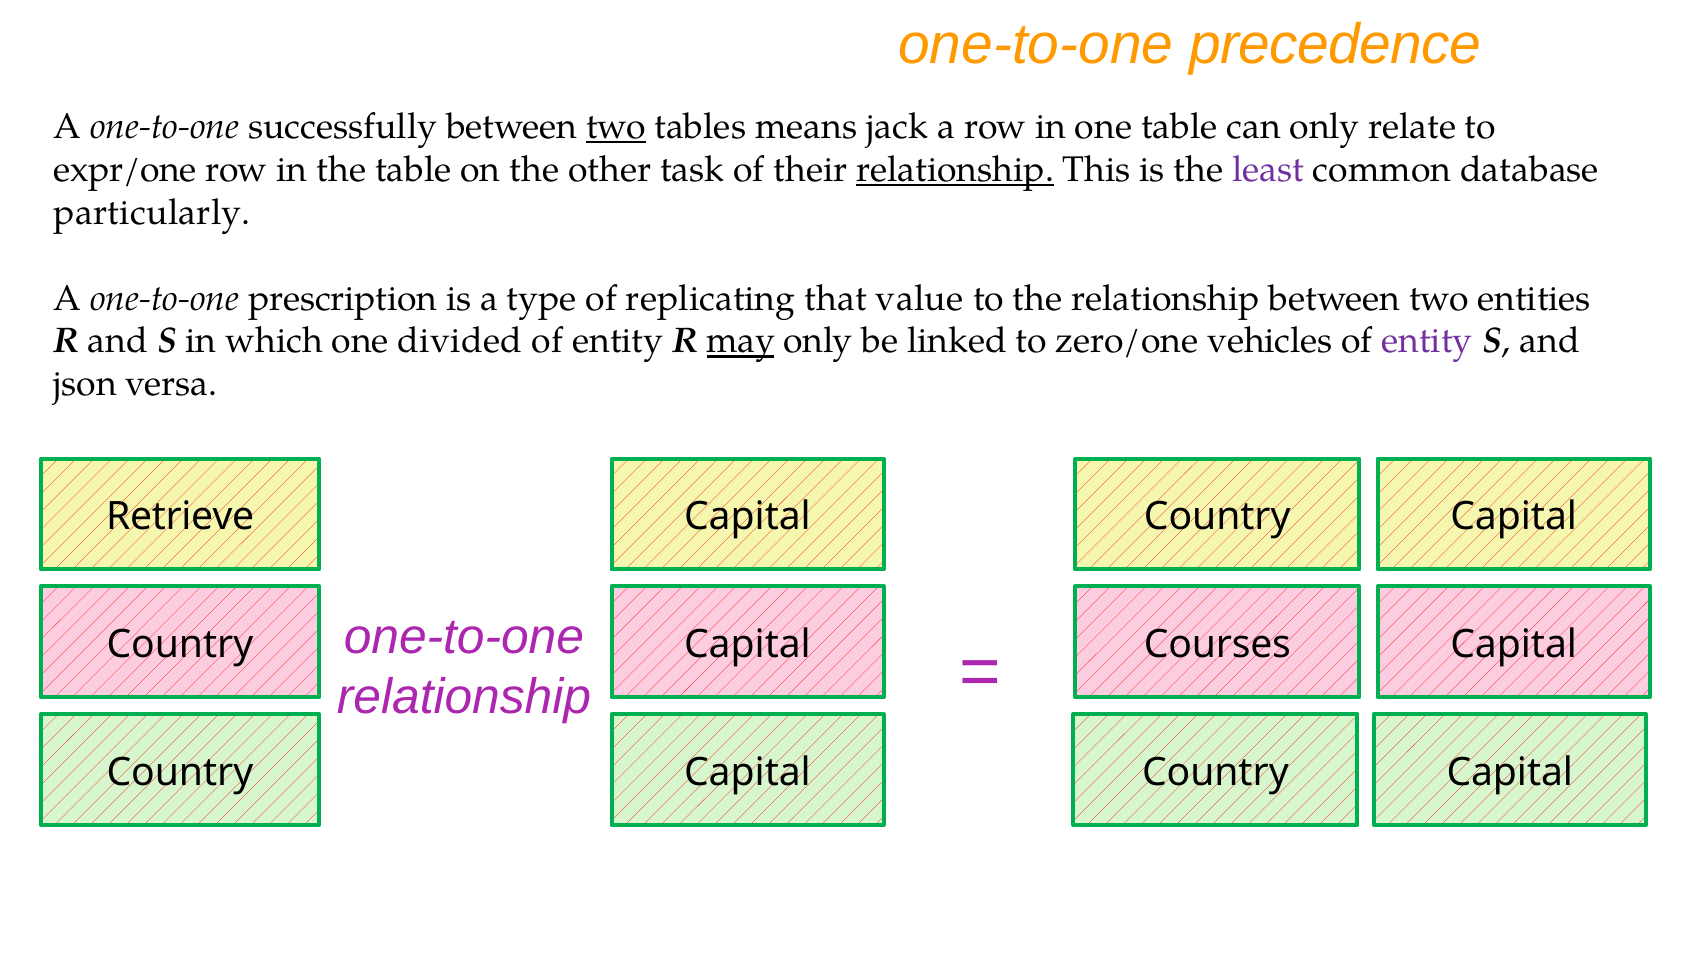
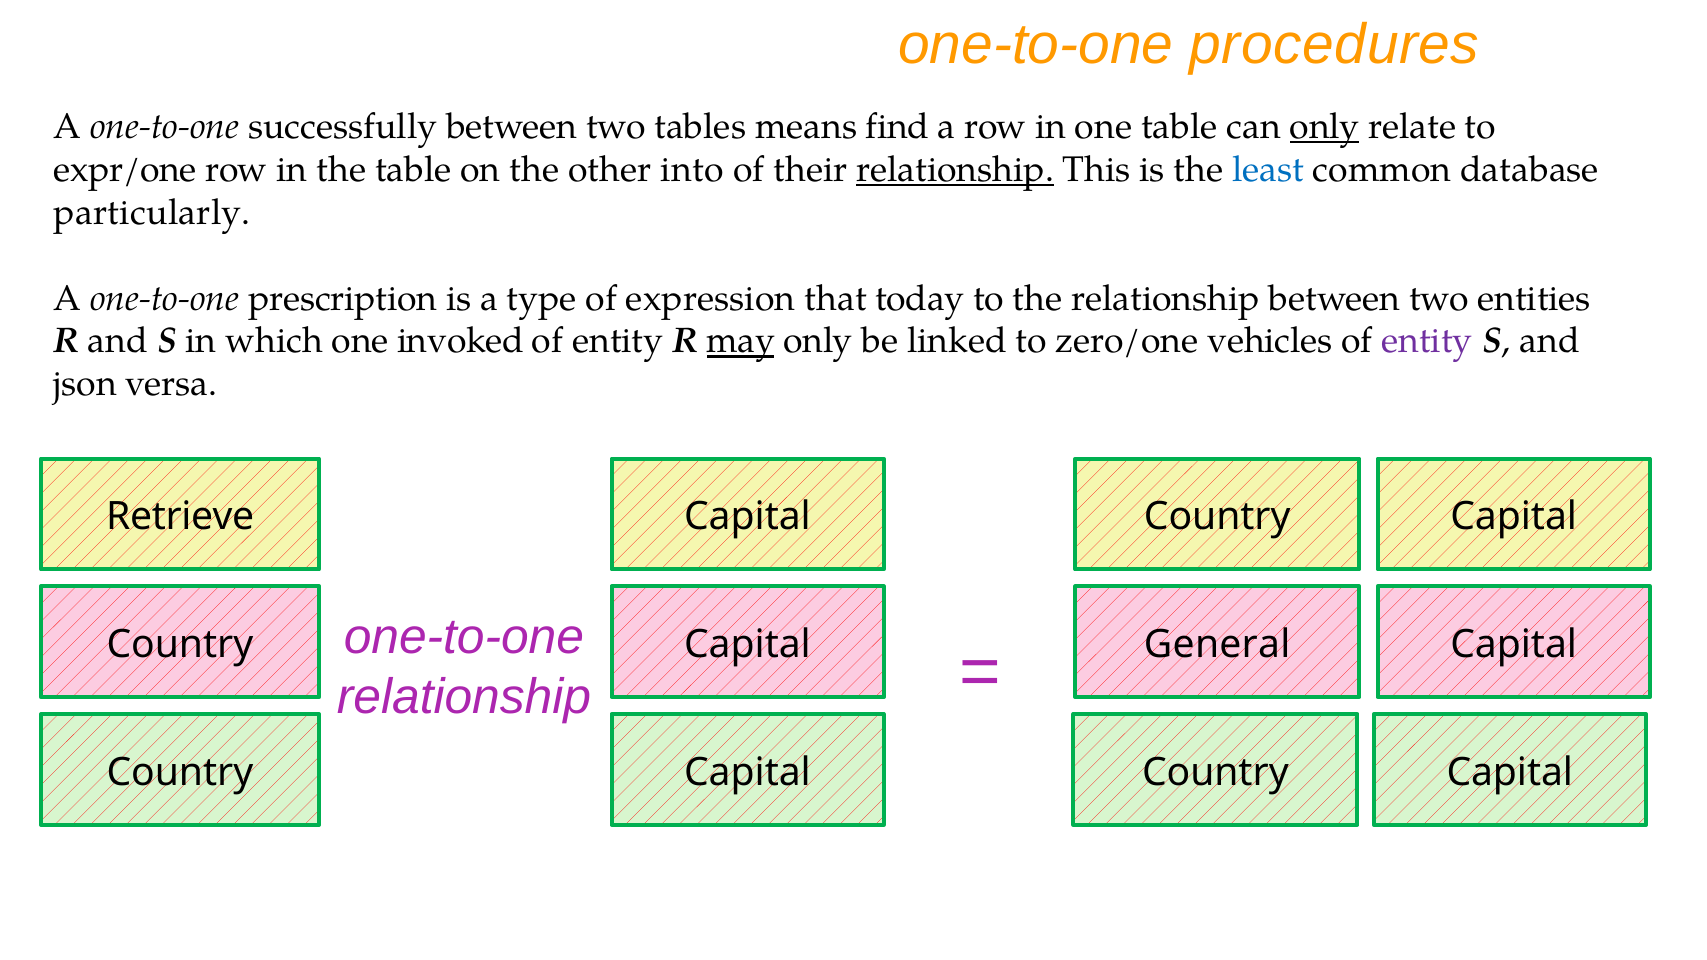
precedence: precedence -> procedures
two at (616, 127) underline: present -> none
jack: jack -> find
only at (1325, 127) underline: none -> present
task: task -> into
least colour: purple -> blue
replicating: replicating -> expression
value: value -> today
divided: divided -> invoked
Courses: Courses -> General
